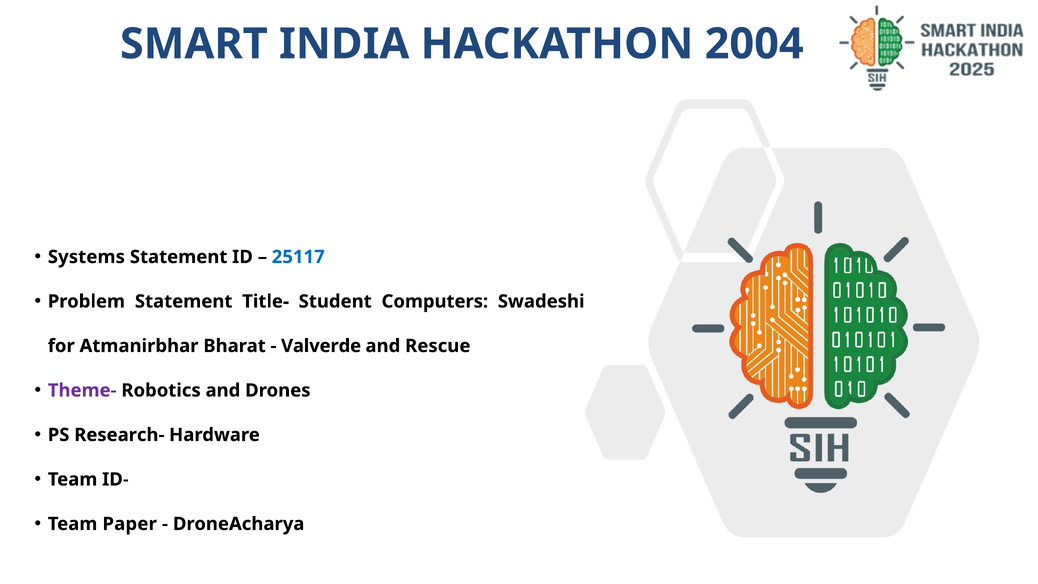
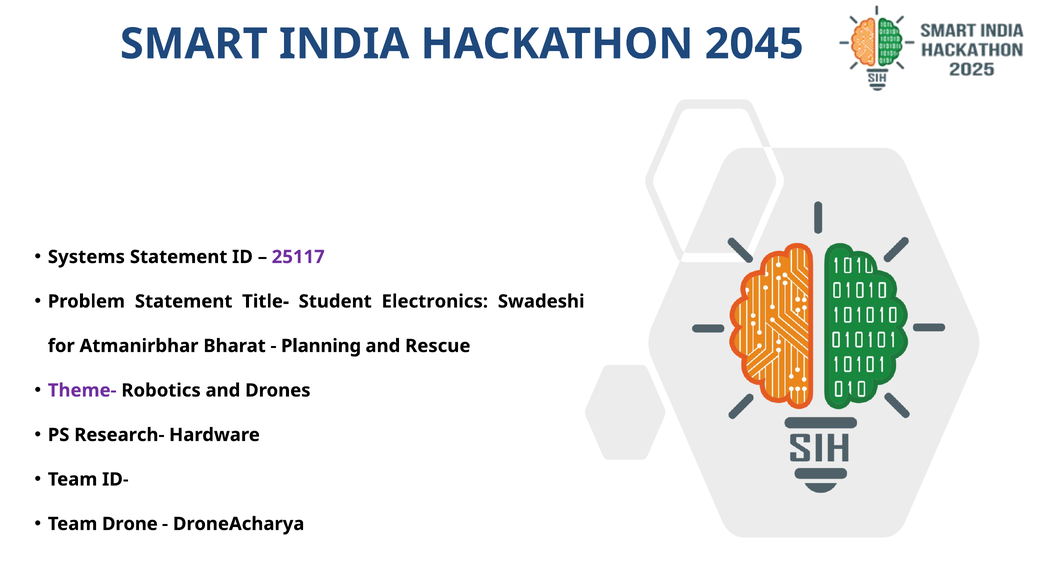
2004: 2004 -> 2045
25117 colour: blue -> purple
Computers: Computers -> Electronics
Valverde: Valverde -> Planning
Paper: Paper -> Drone
